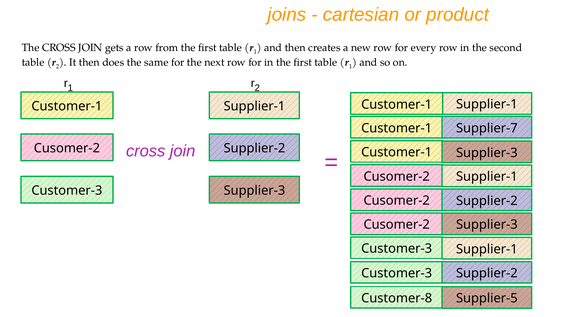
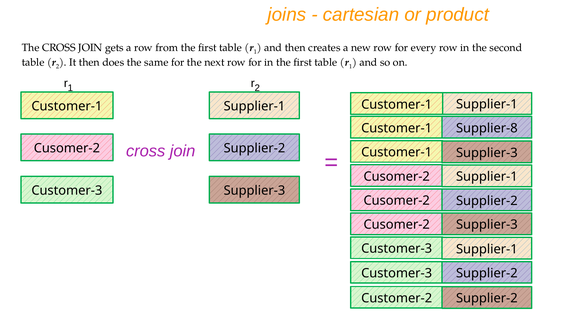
Supplier-7: Supplier-7 -> Supplier-8
Customer-8: Customer-8 -> Customer-2
Supplier-5 at (487, 299): Supplier-5 -> Supplier-2
